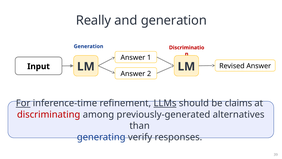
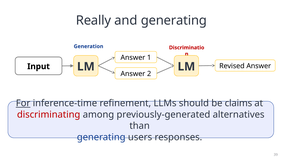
and generation: generation -> generating
LLMs underline: present -> none
verify: verify -> users
